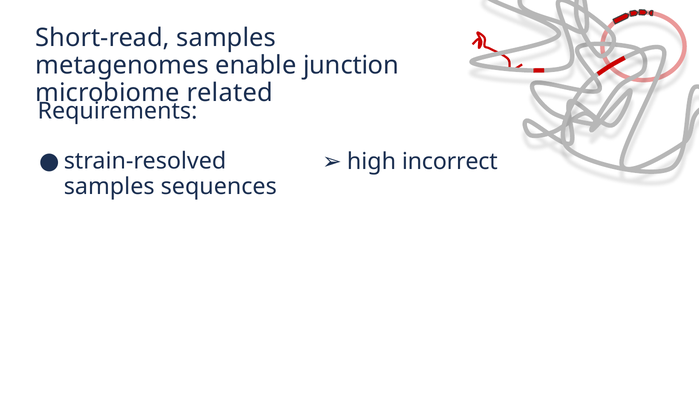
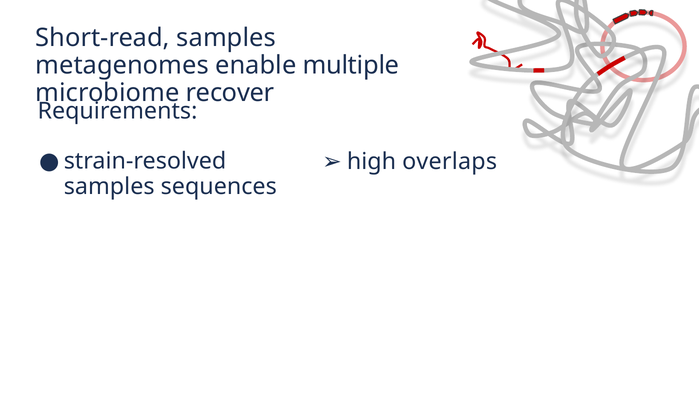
junction: junction -> multiple
related: related -> recover
incorrect: incorrect -> overlaps
